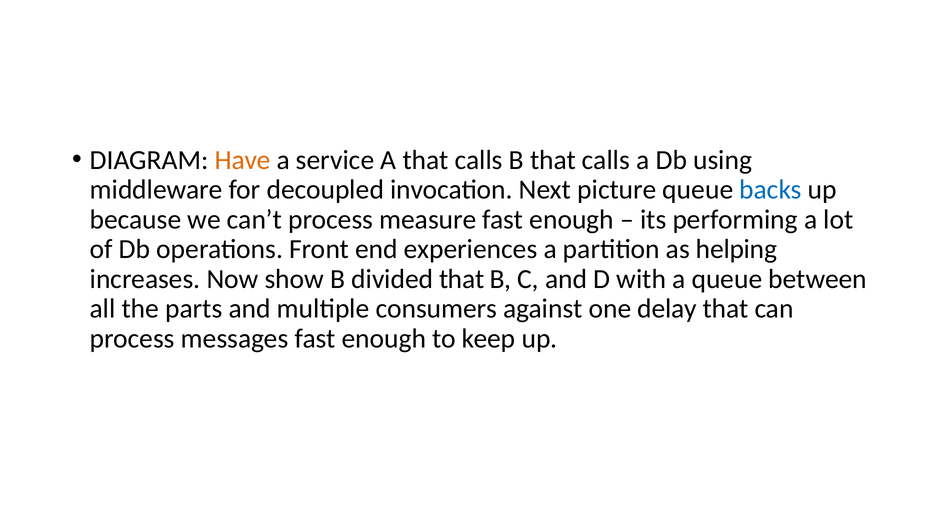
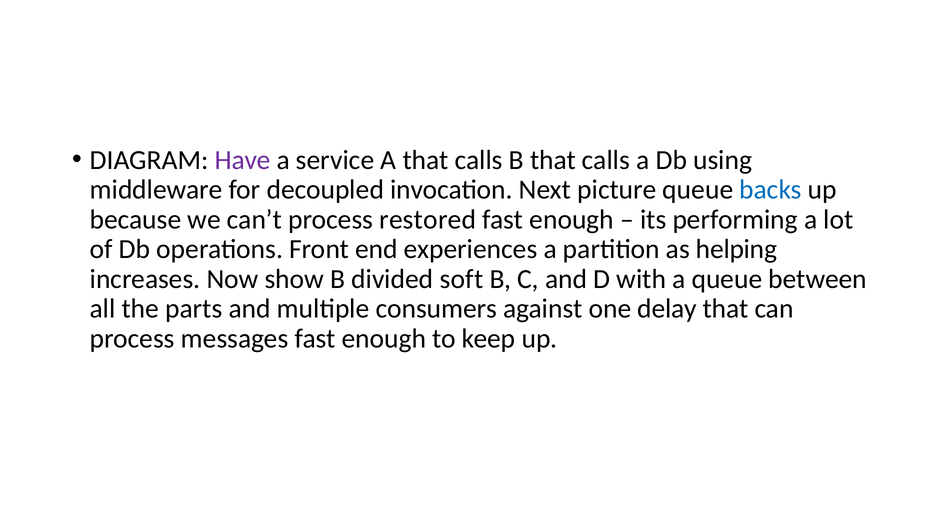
Have colour: orange -> purple
measure: measure -> restored
divided that: that -> soft
